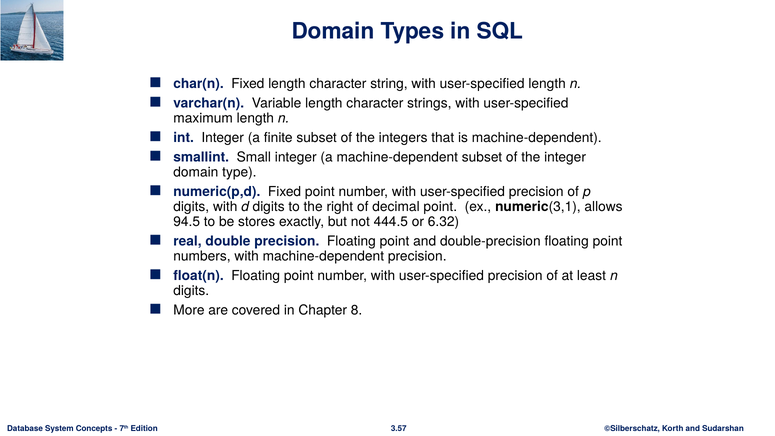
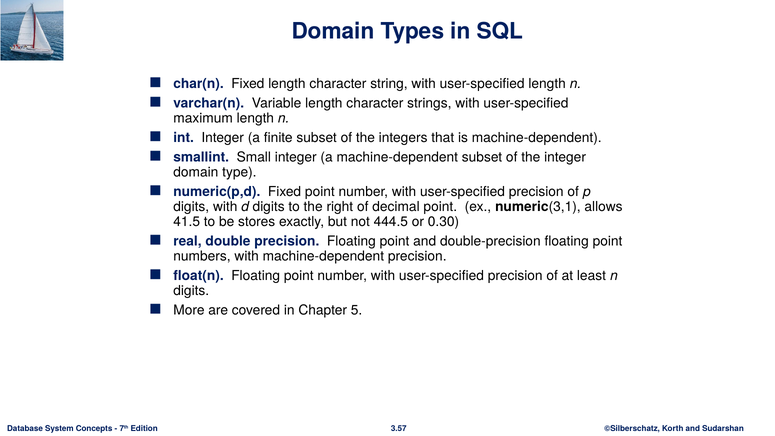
94.5: 94.5 -> 41.5
6.32: 6.32 -> 0.30
8: 8 -> 5
